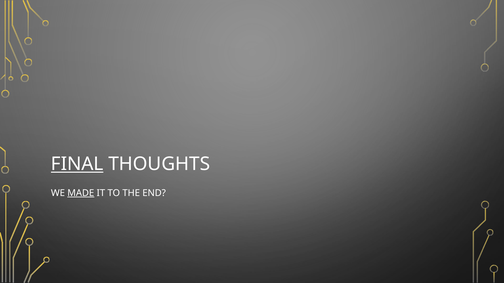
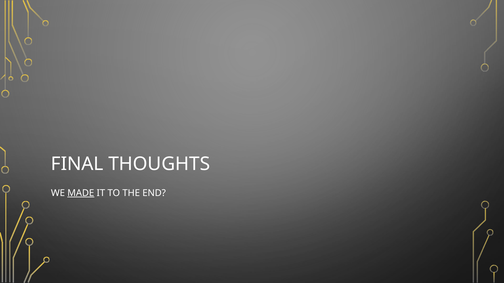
FINAL underline: present -> none
